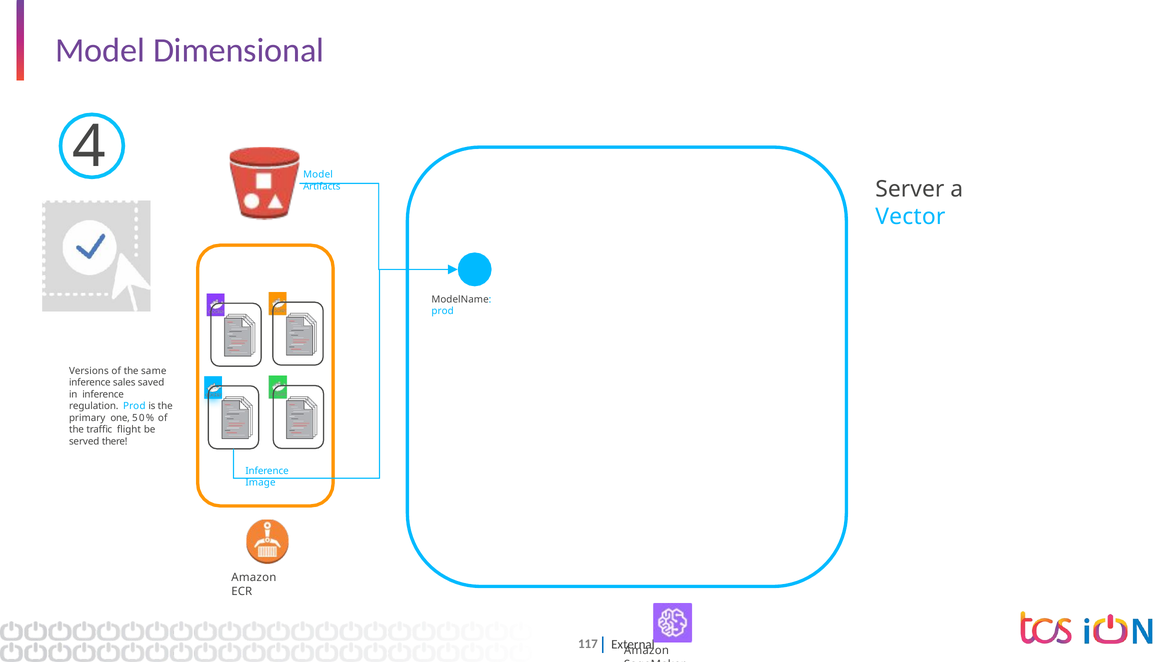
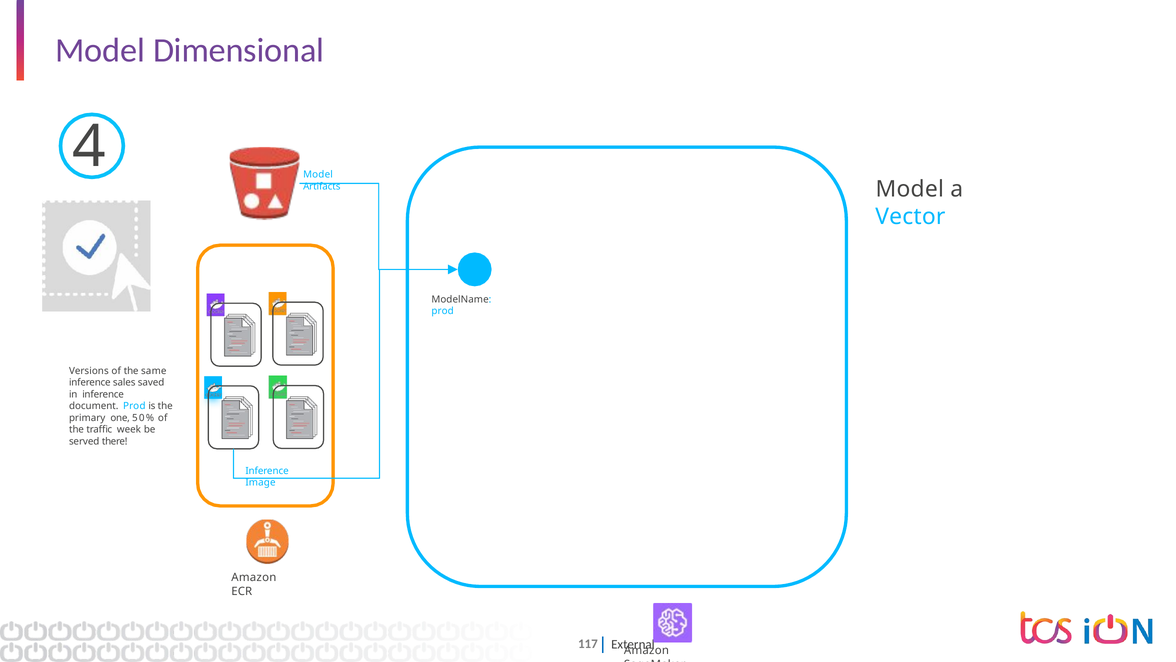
Server at (910, 189): Server -> Model
regulation: regulation -> document
flight: flight -> week
